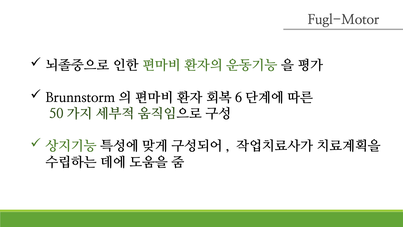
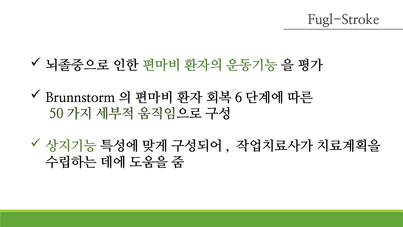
Fugl-Motor: Fugl-Motor -> Fugl-Stroke
